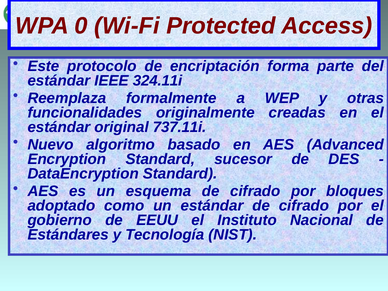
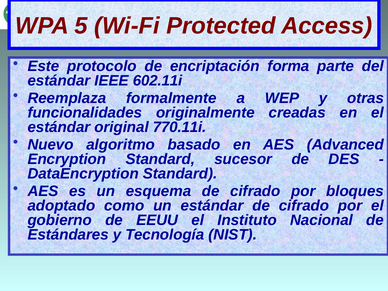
0: 0 -> 5
324.11i: 324.11i -> 602.11i
737.11i: 737.11i -> 770.11i
